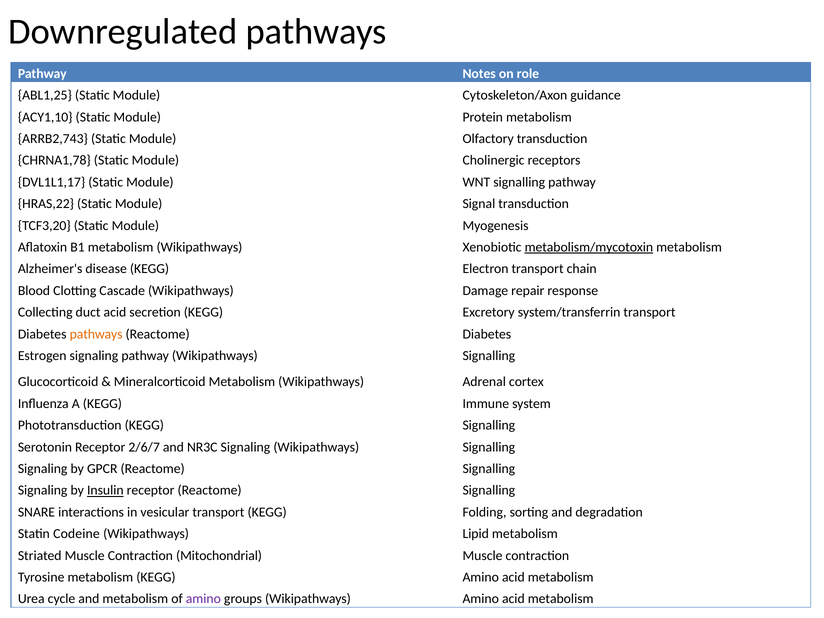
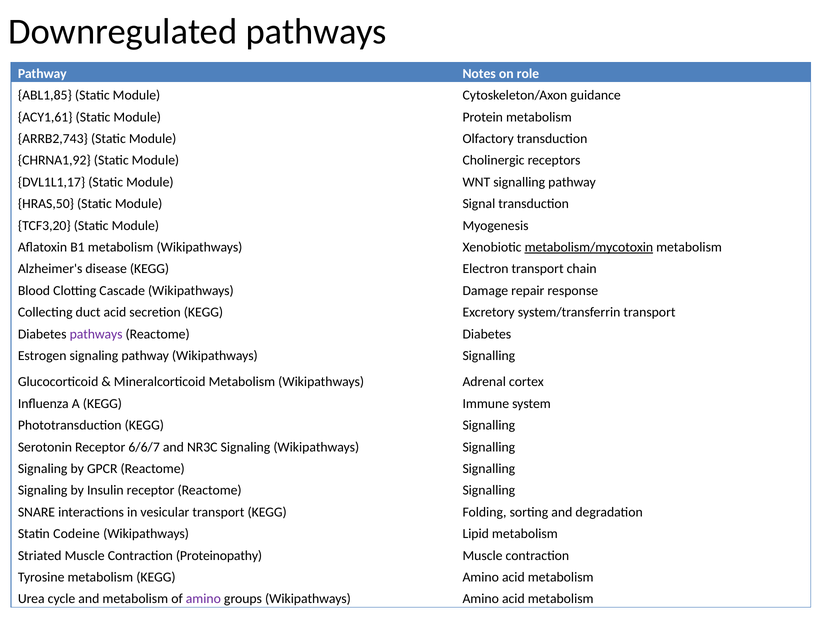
ABL1,25: ABL1,25 -> ABL1,85
ACY1,10: ACY1,10 -> ACY1,61
CHRNA1,78: CHRNA1,78 -> CHRNA1,92
HRAS,22: HRAS,22 -> HRAS,50
pathways at (96, 334) colour: orange -> purple
2/6/7: 2/6/7 -> 6/6/7
Insulin underline: present -> none
Mitochondrial: Mitochondrial -> Proteinopathy
